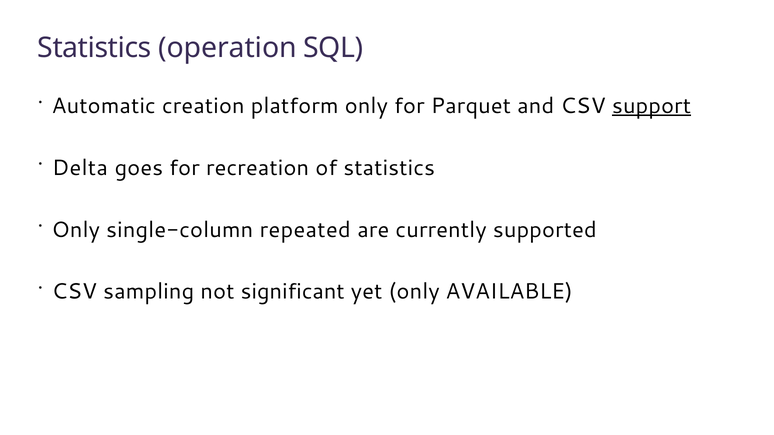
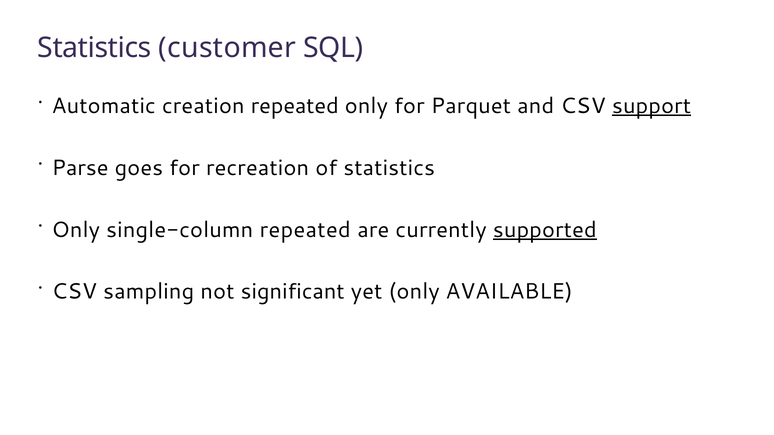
operation: operation -> customer
creation platform: platform -> repeated
Delta: Delta -> Parse
supported underline: none -> present
